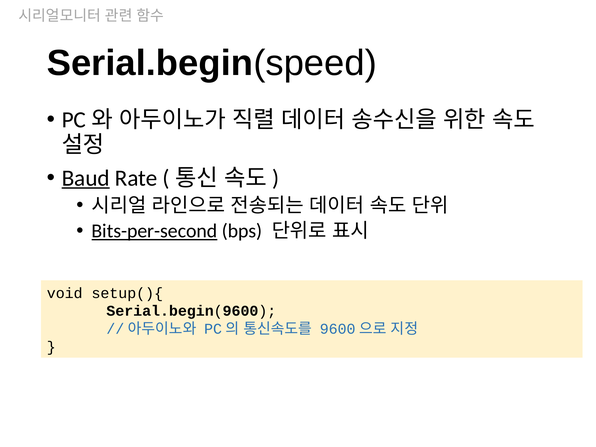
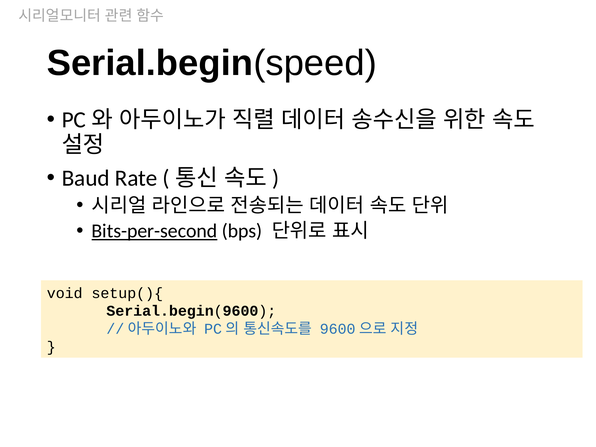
Baud underline: present -> none
